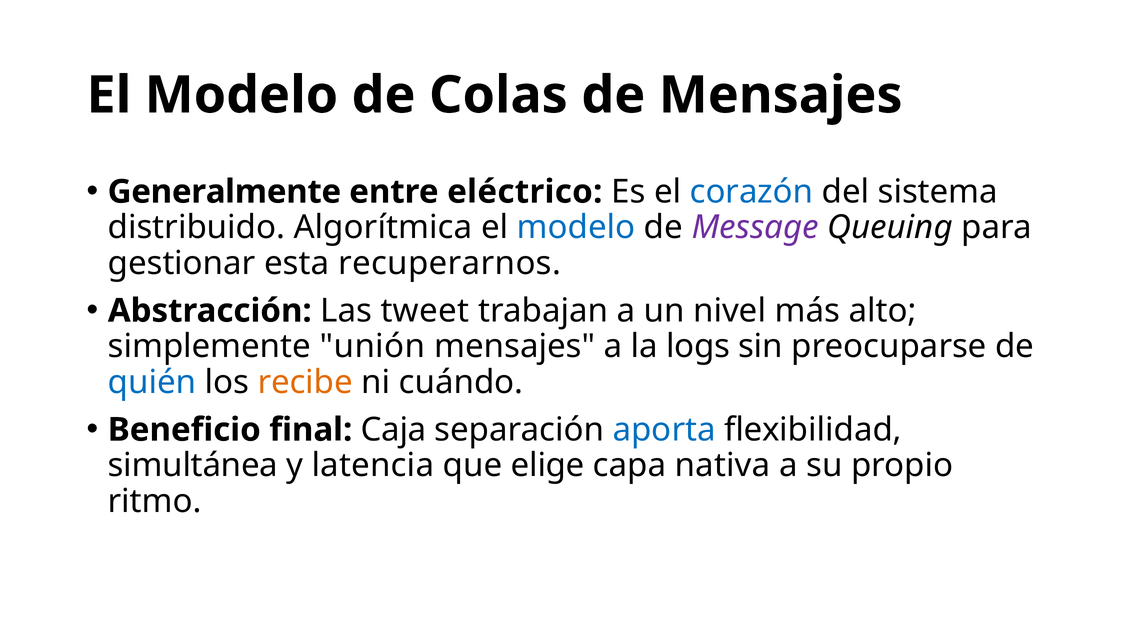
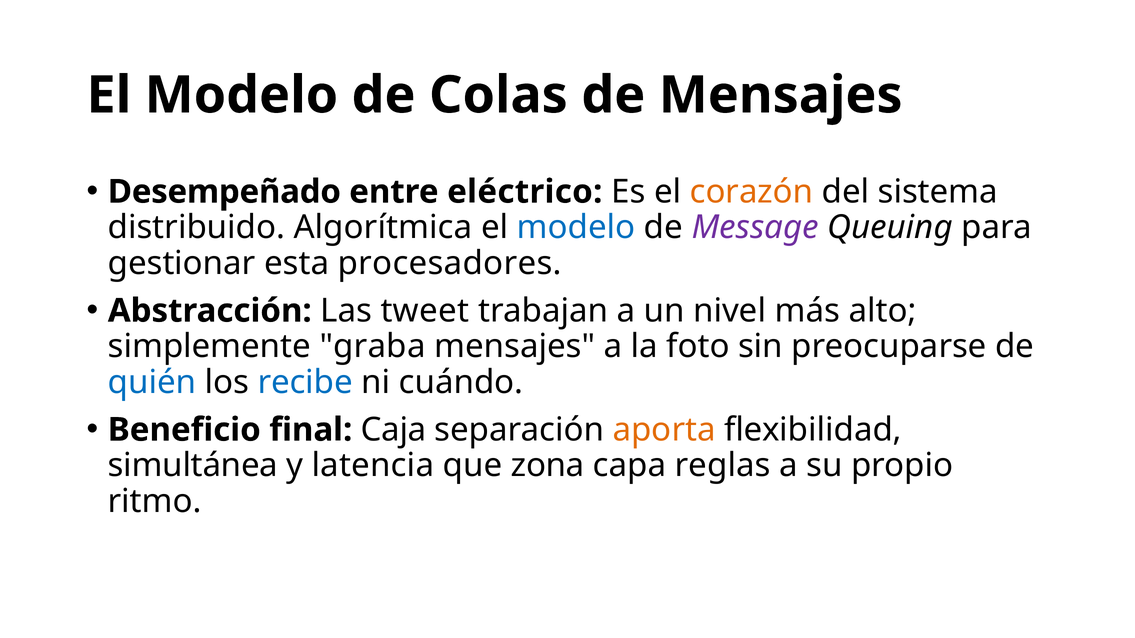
Generalmente: Generalmente -> Desempeñado
corazón colour: blue -> orange
recuperarnos: recuperarnos -> procesadores
unión: unión -> graba
logs: logs -> foto
recibe colour: orange -> blue
aporta colour: blue -> orange
elige: elige -> zona
nativa: nativa -> reglas
